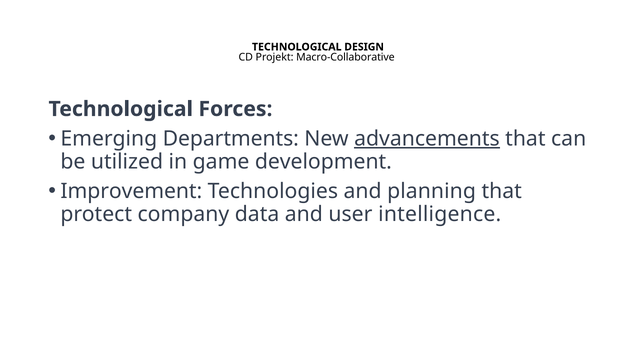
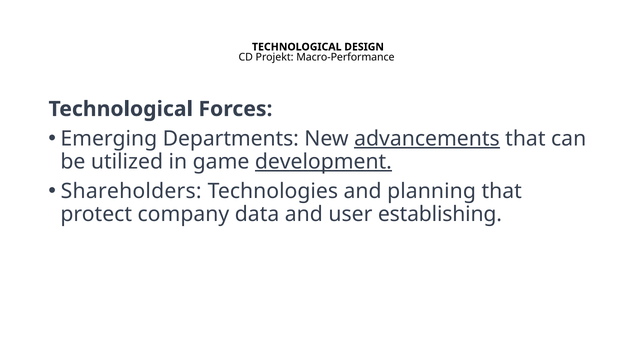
Macro-Collaborative: Macro-Collaborative -> Macro-Performance
development underline: none -> present
Improvement: Improvement -> Shareholders
intelligence: intelligence -> establishing
